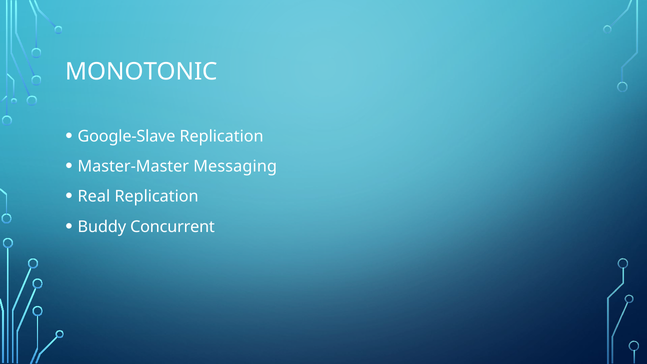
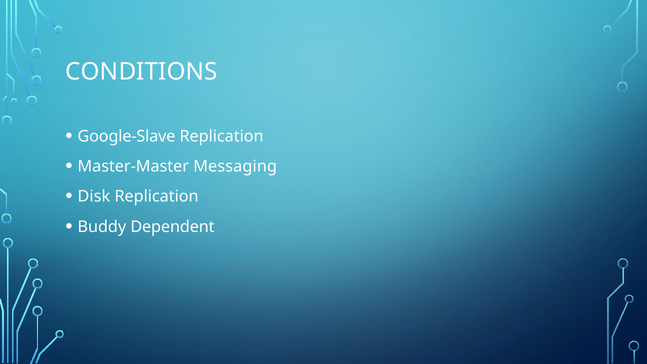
MONOTONIC: MONOTONIC -> CONDITIONS
Real: Real -> Disk
Concurrent: Concurrent -> Dependent
